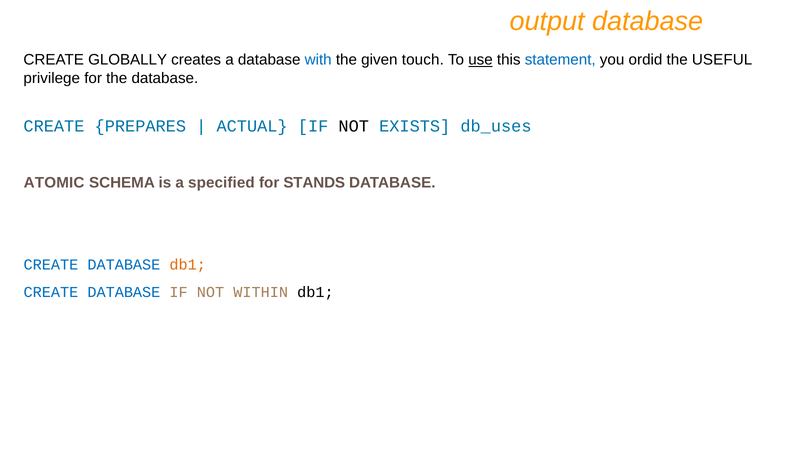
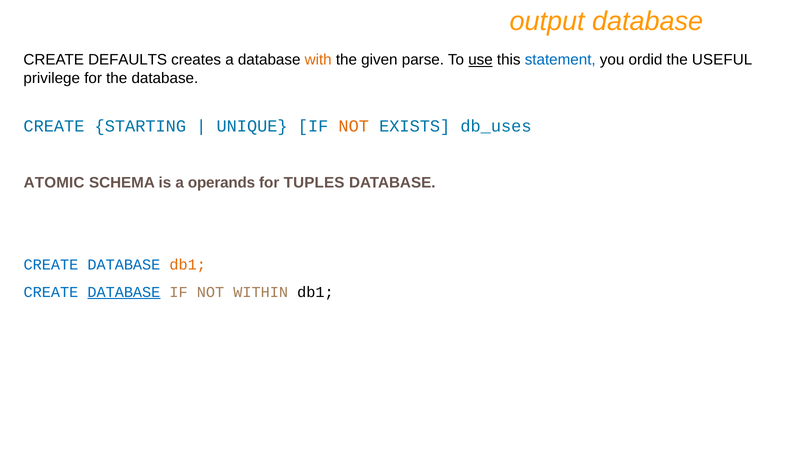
GLOBALLY: GLOBALLY -> DEFAULTS
with colour: blue -> orange
touch: touch -> parse
PREPARES: PREPARES -> STARTING
ACTUAL: ACTUAL -> UNIQUE
NOT at (354, 126) colour: black -> orange
specified: specified -> operands
STANDS: STANDS -> TUPLES
DATABASE at (124, 292) underline: none -> present
